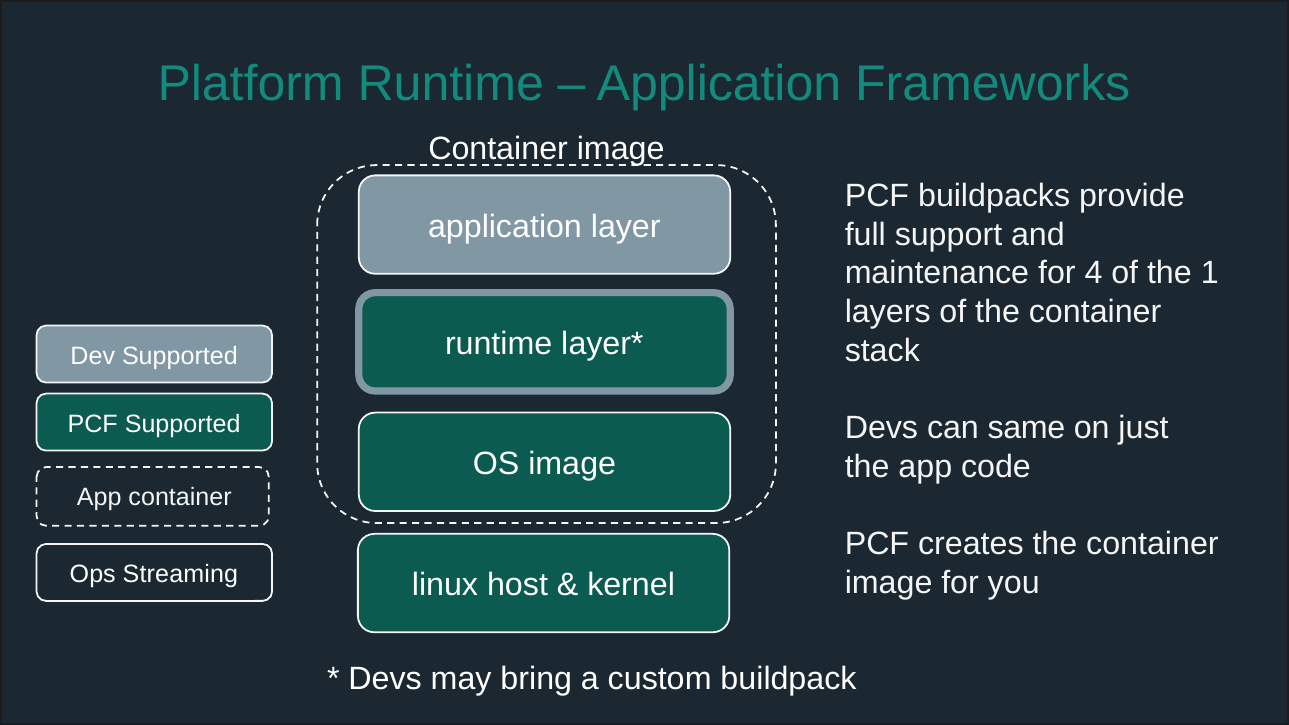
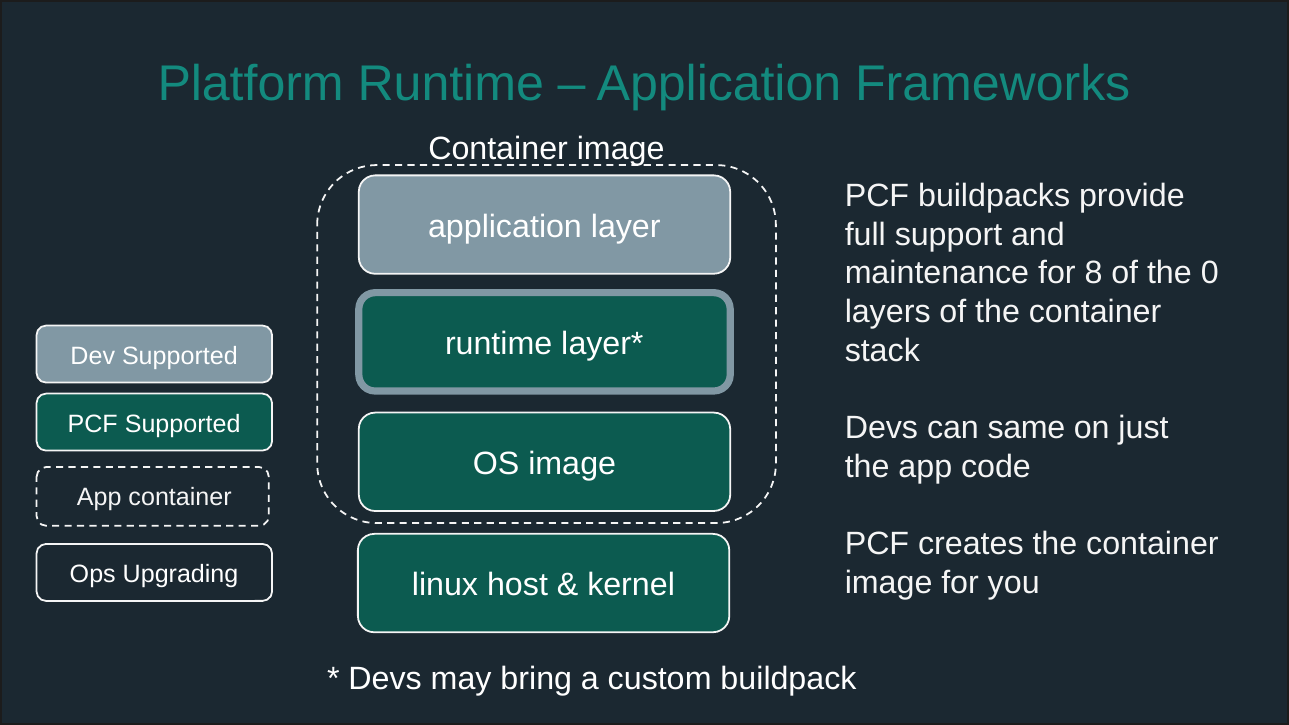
4: 4 -> 8
1: 1 -> 0
Streaming: Streaming -> Upgrading
